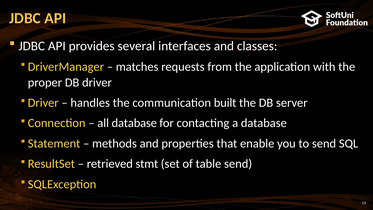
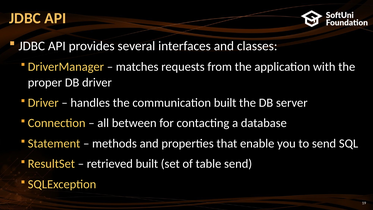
all database: database -> between
retrieved stmt: stmt -> built
